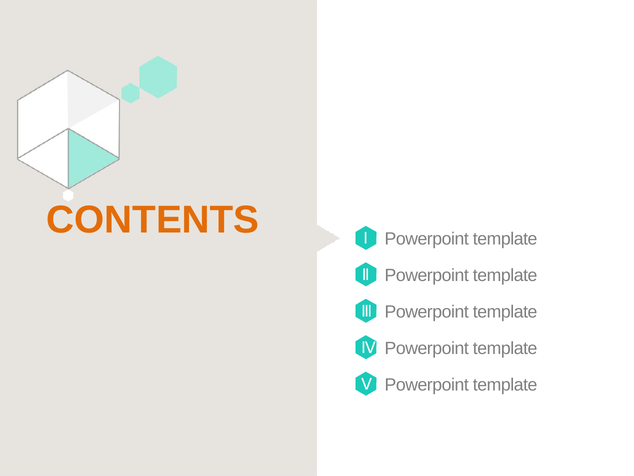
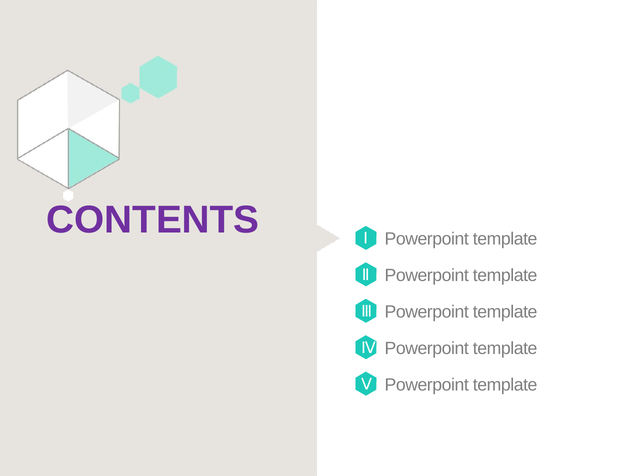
CONTENTS colour: orange -> purple
